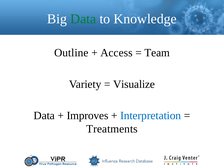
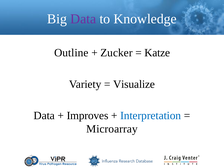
Data at (83, 19) colour: green -> purple
Access: Access -> Zucker
Team: Team -> Katze
Treatments: Treatments -> Microarray
